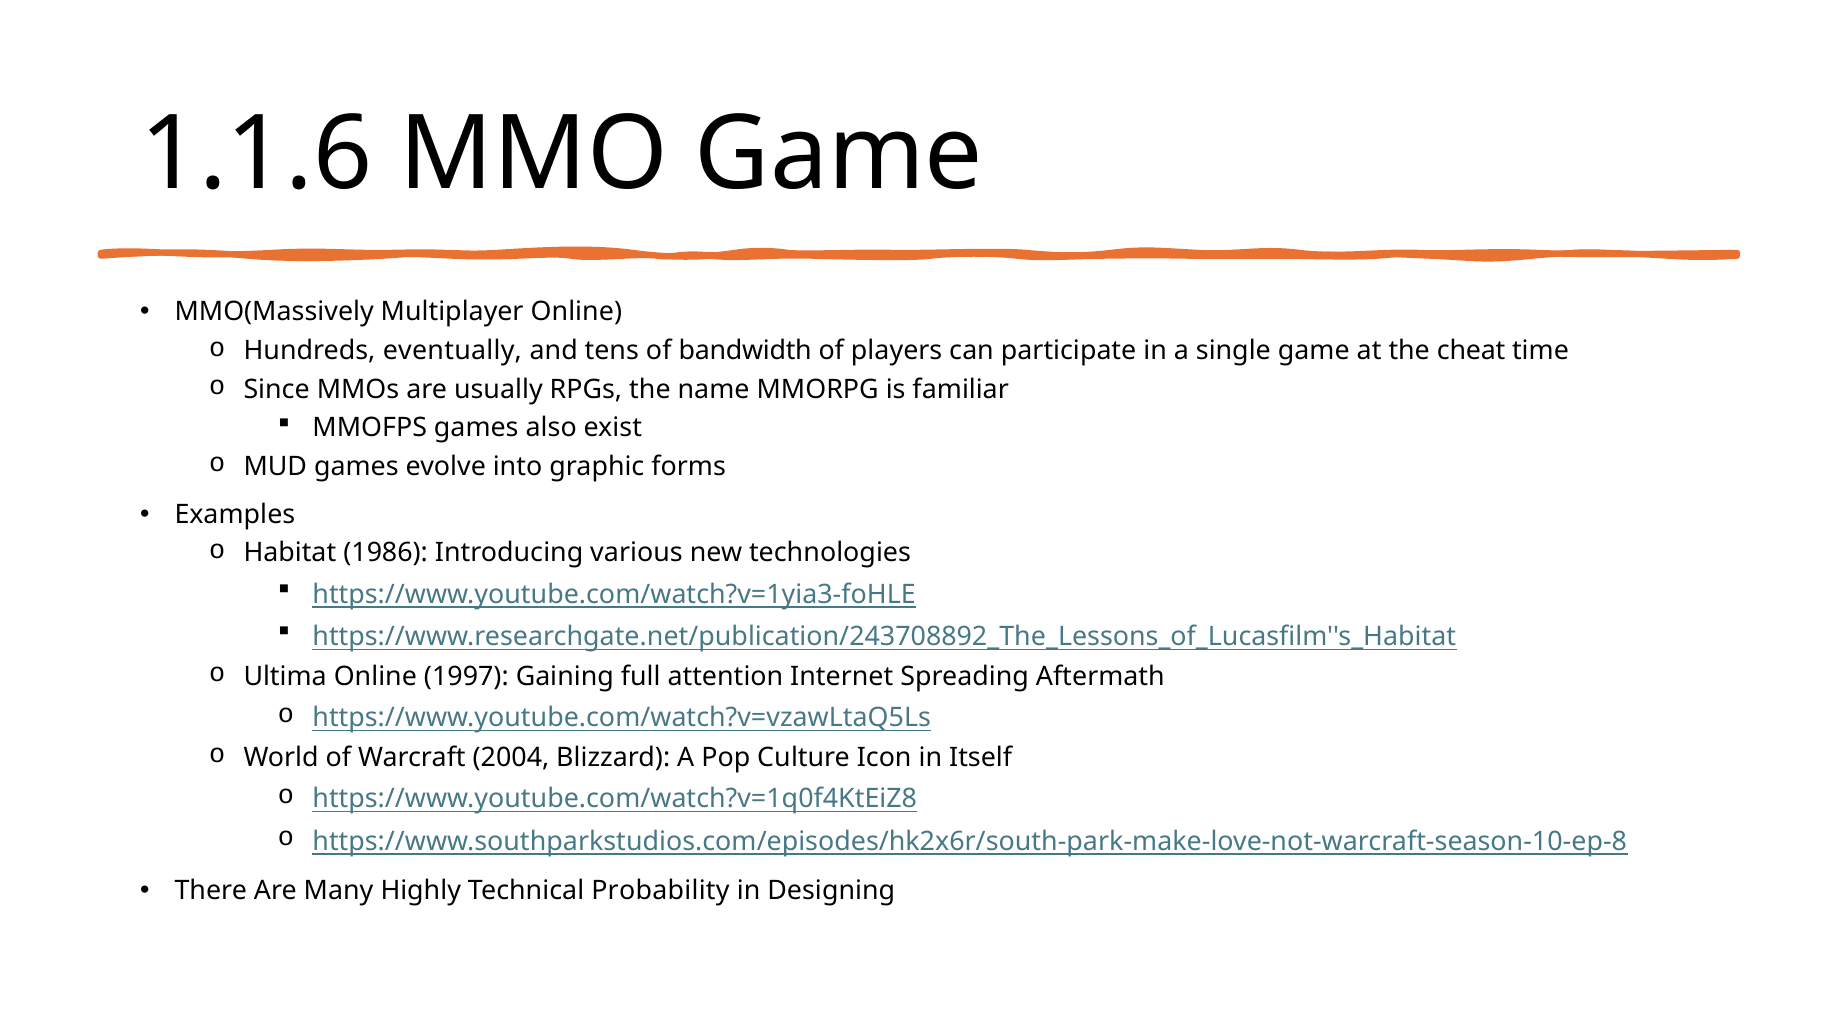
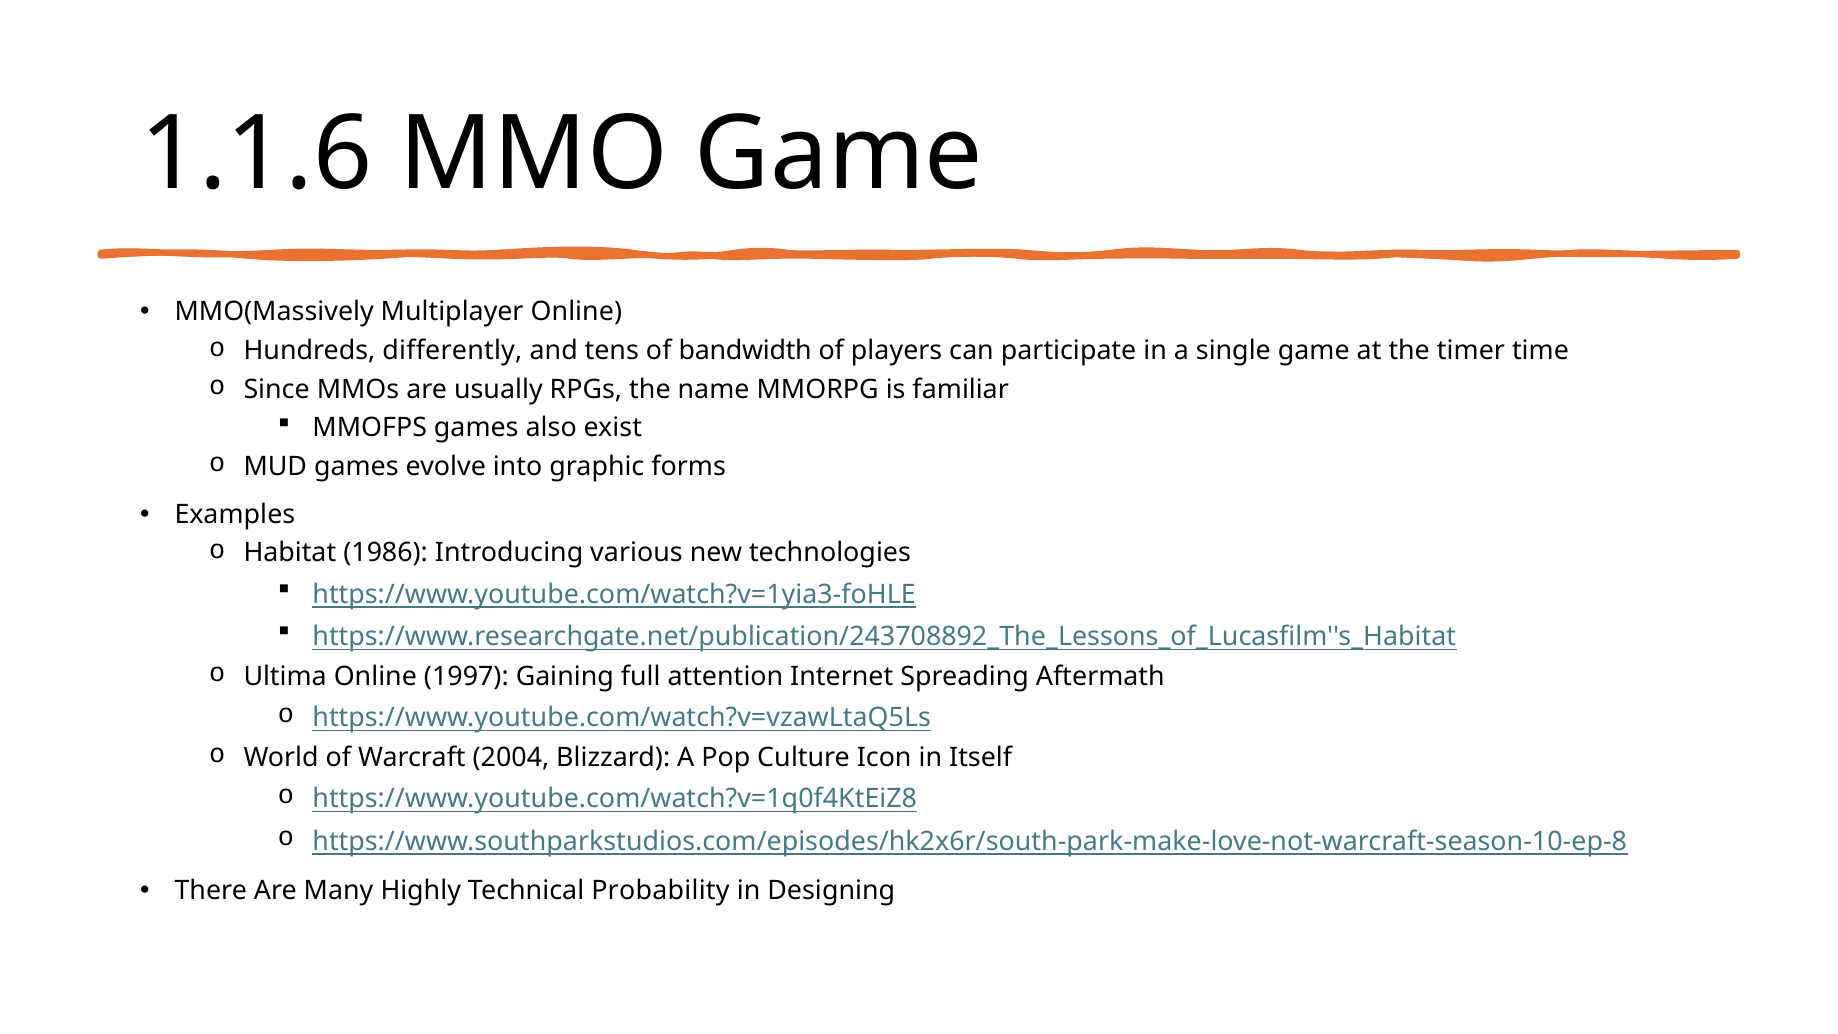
eventually: eventually -> differently
cheat: cheat -> timer
